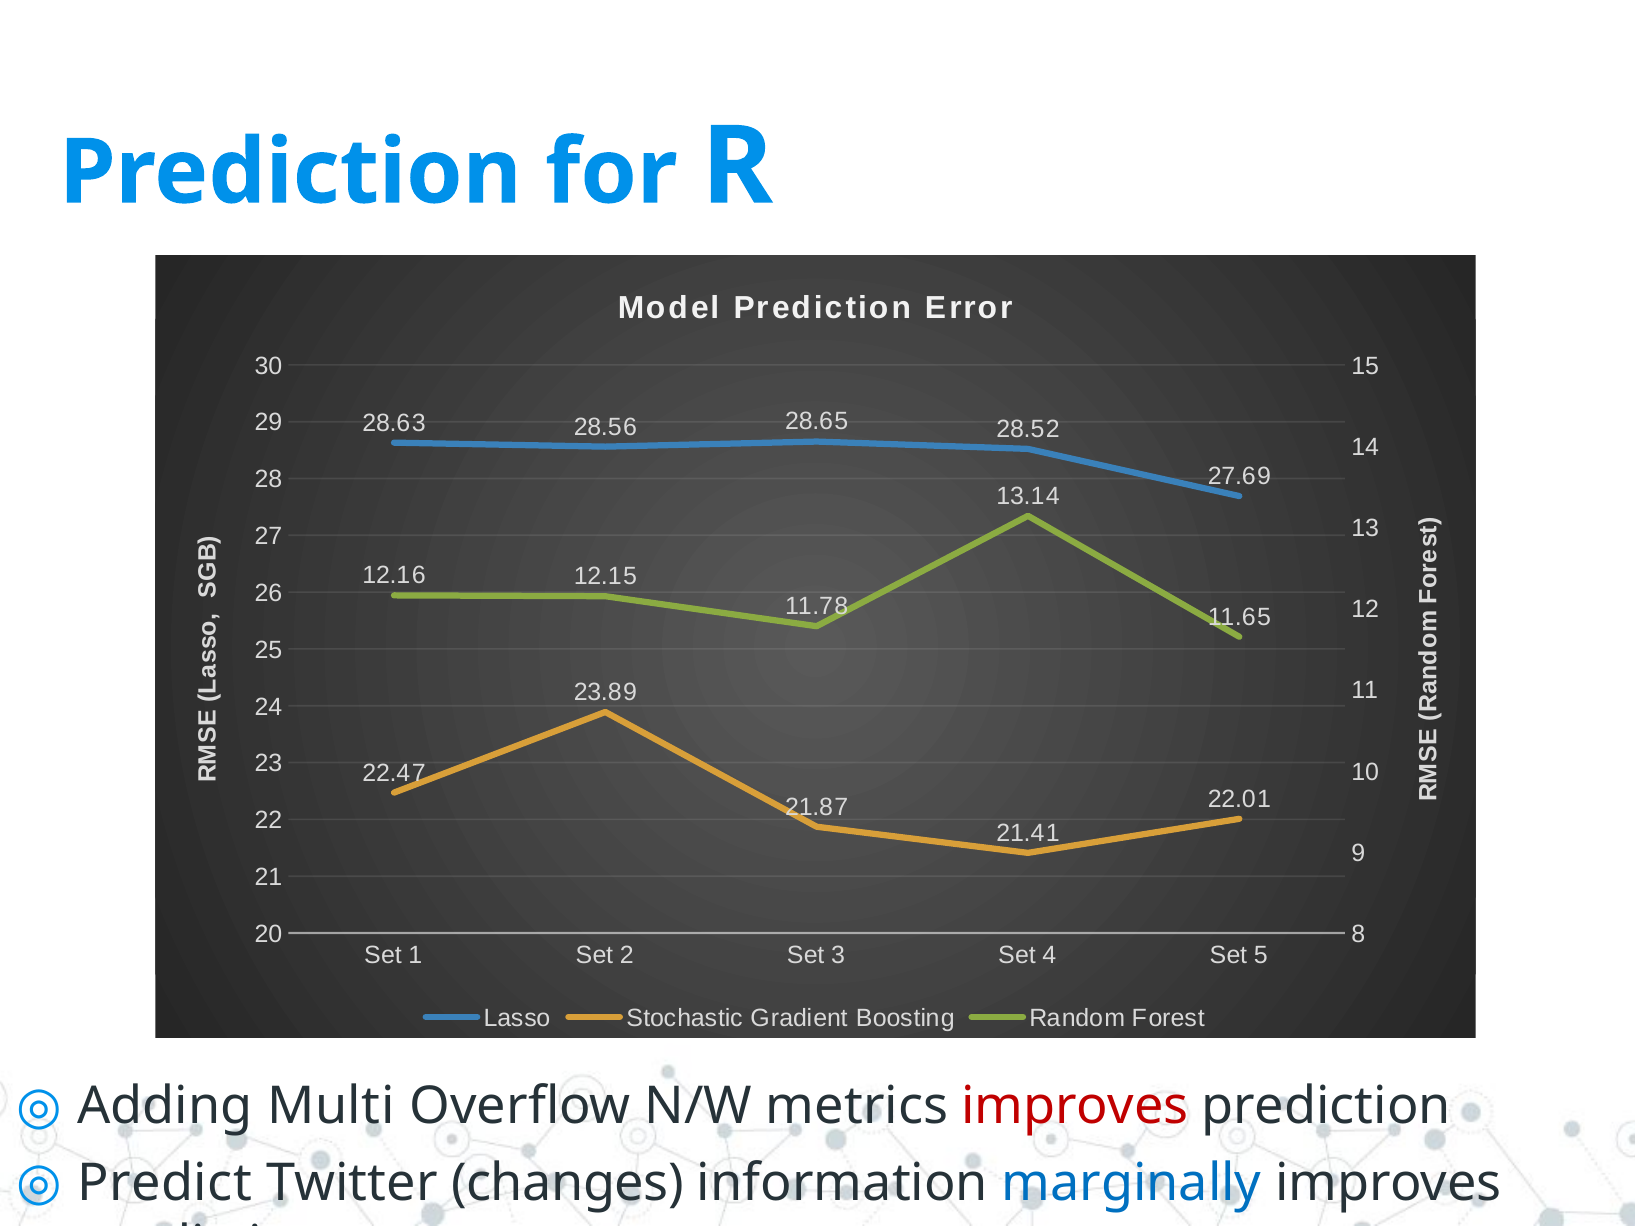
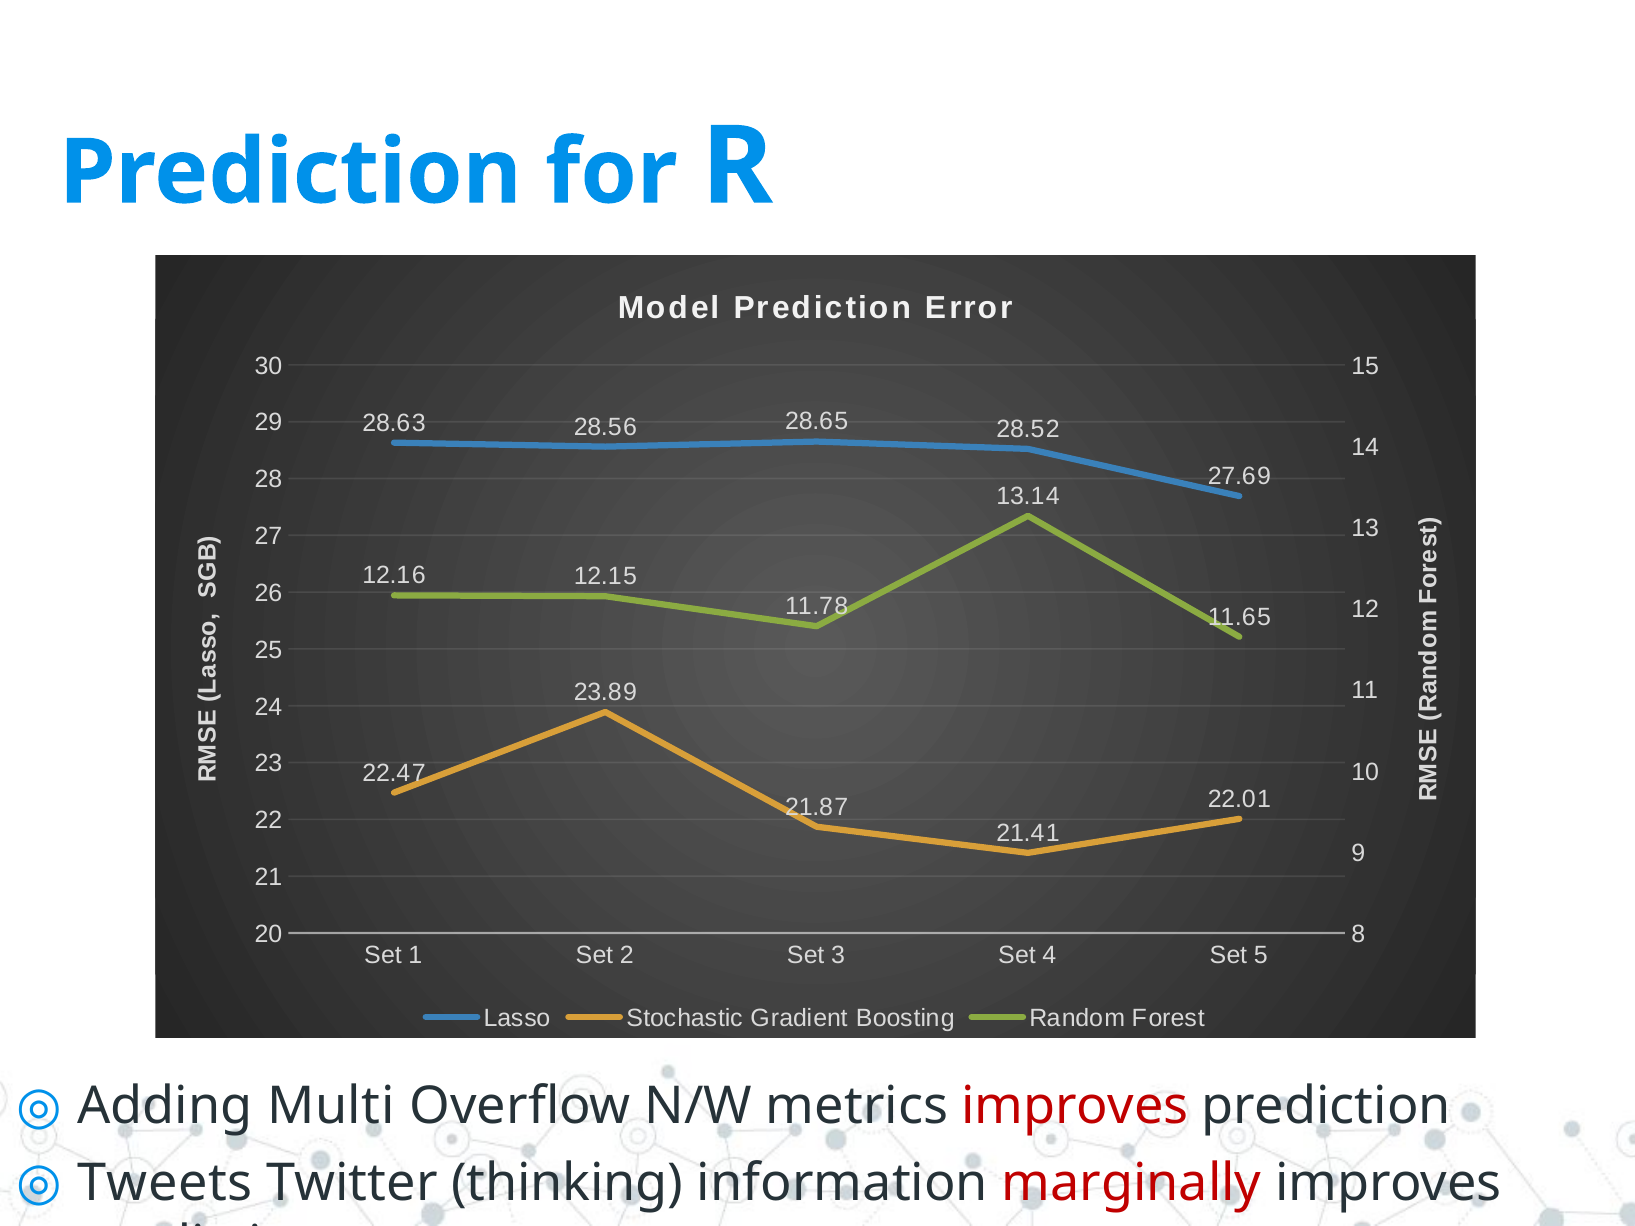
Predict: Predict -> Tweets
changes: changes -> thinking
marginally colour: blue -> red
